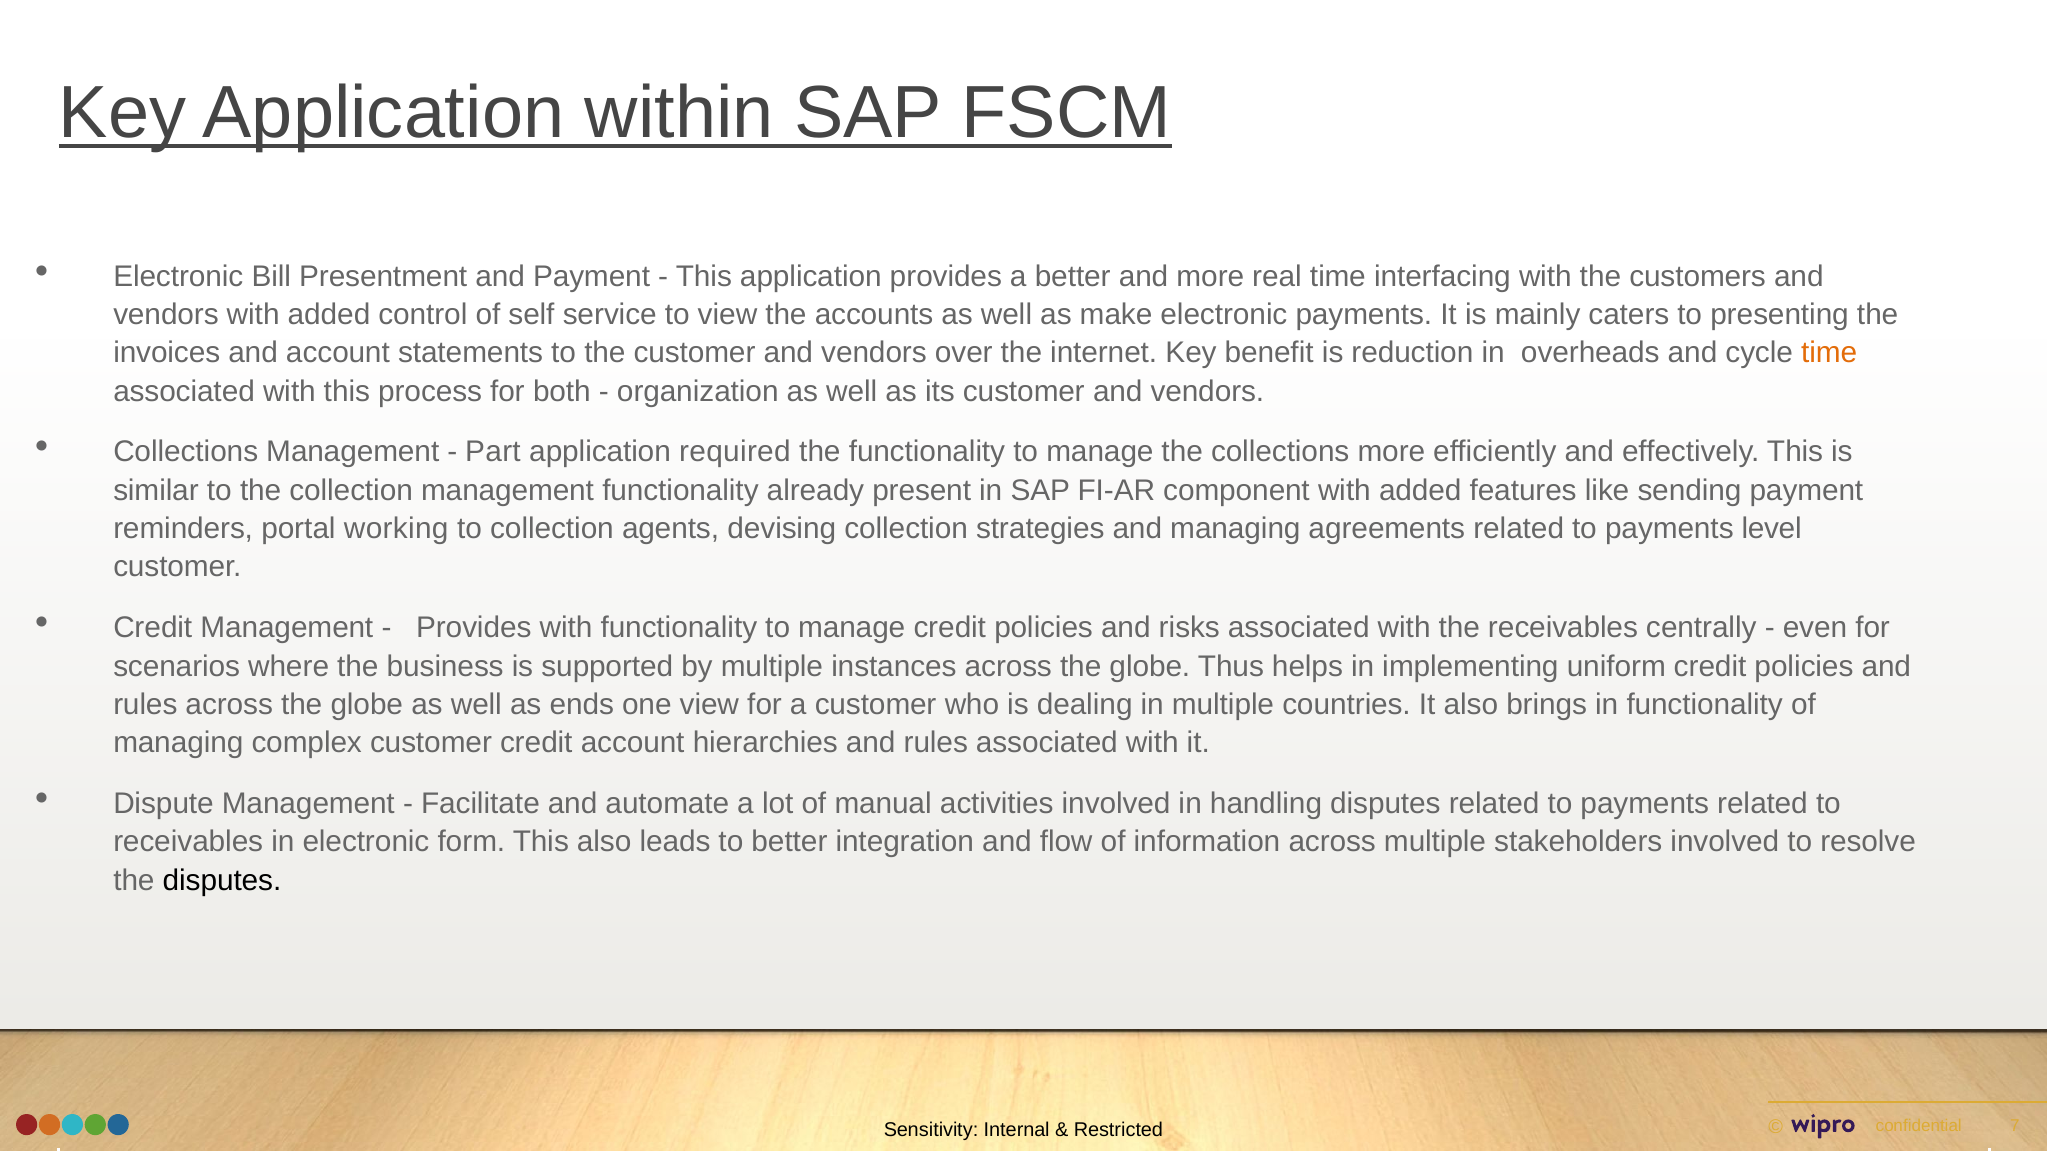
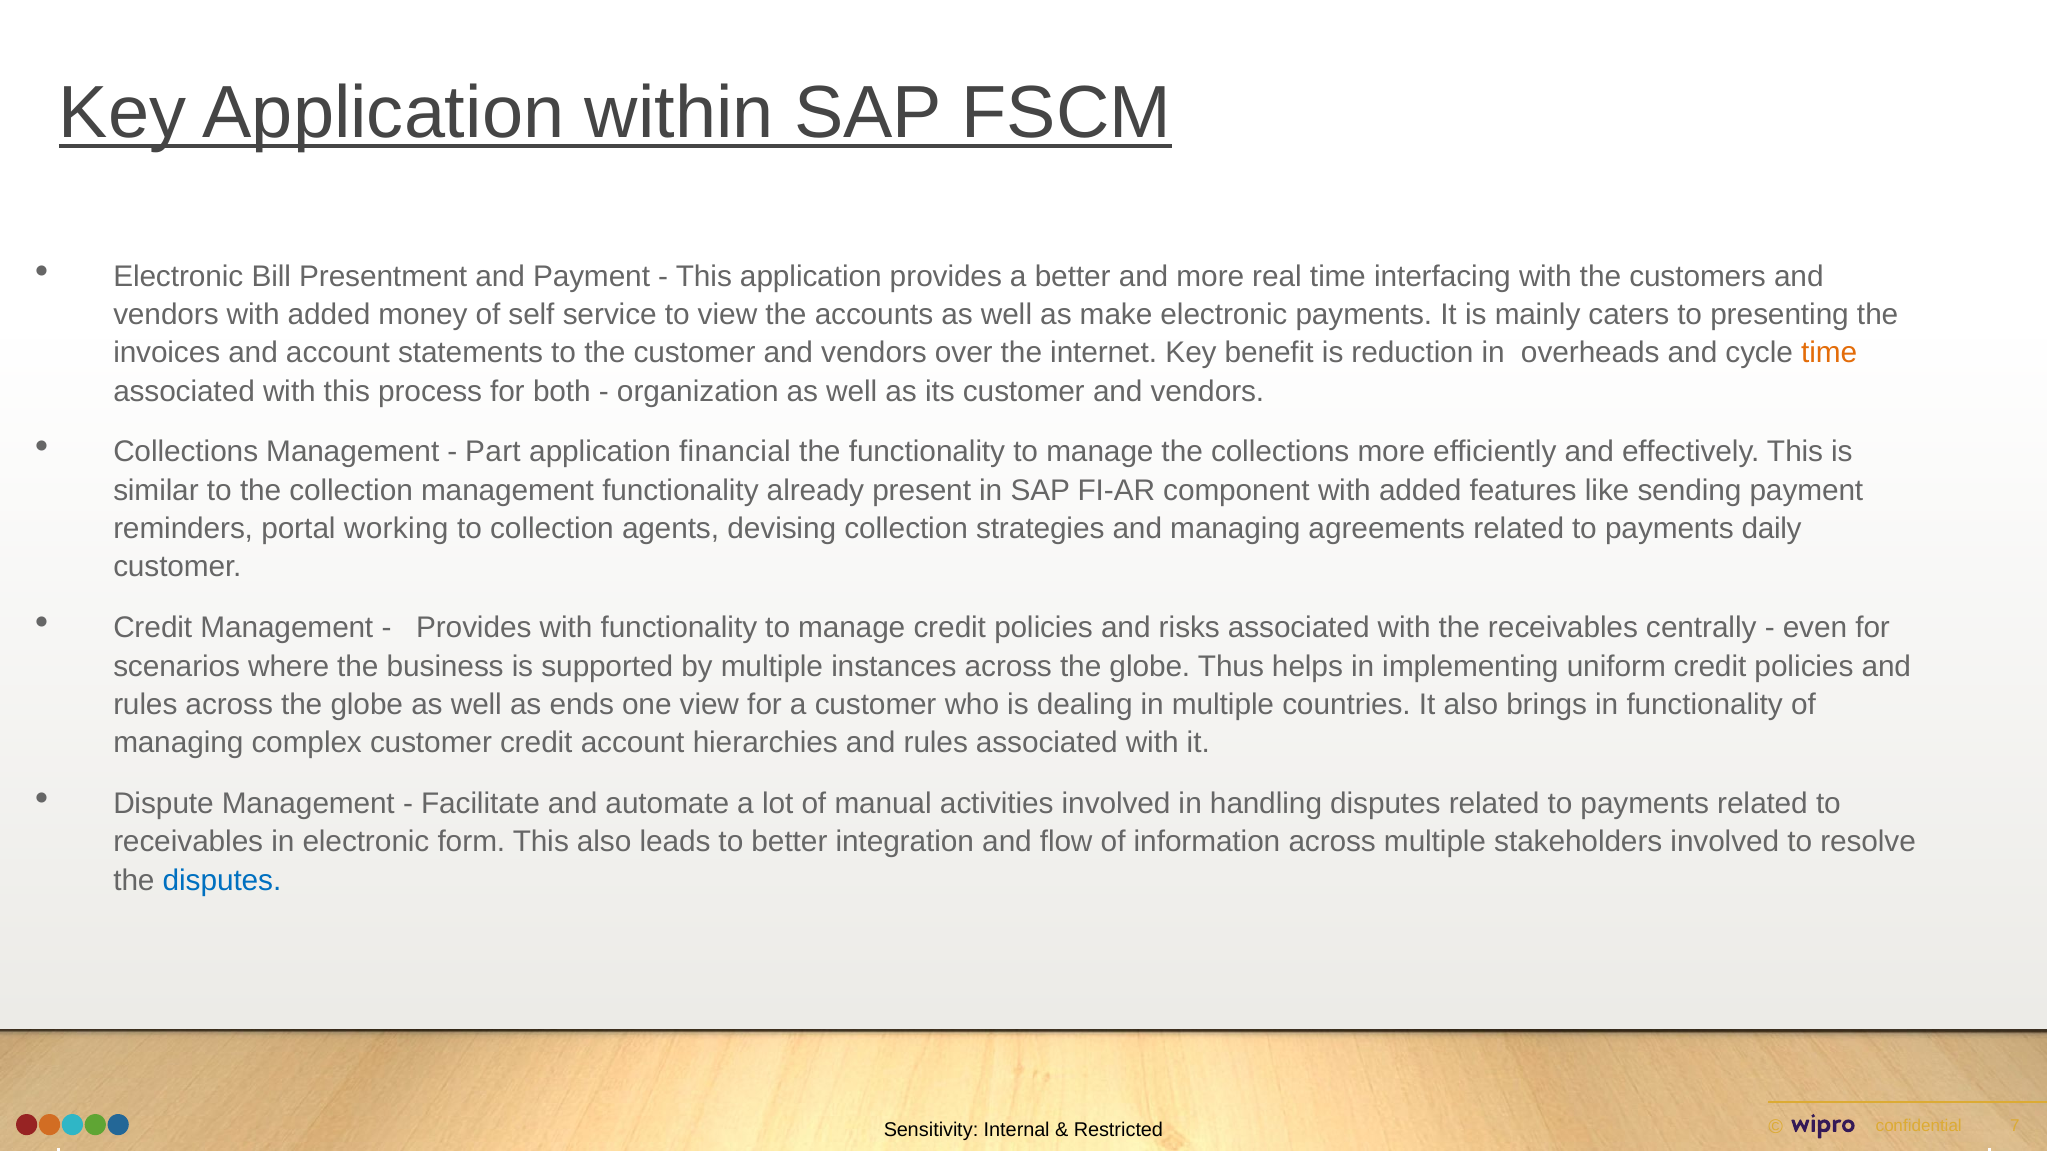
control: control -> money
required: required -> financial
level: level -> daily
disputes at (222, 881) colour: black -> blue
